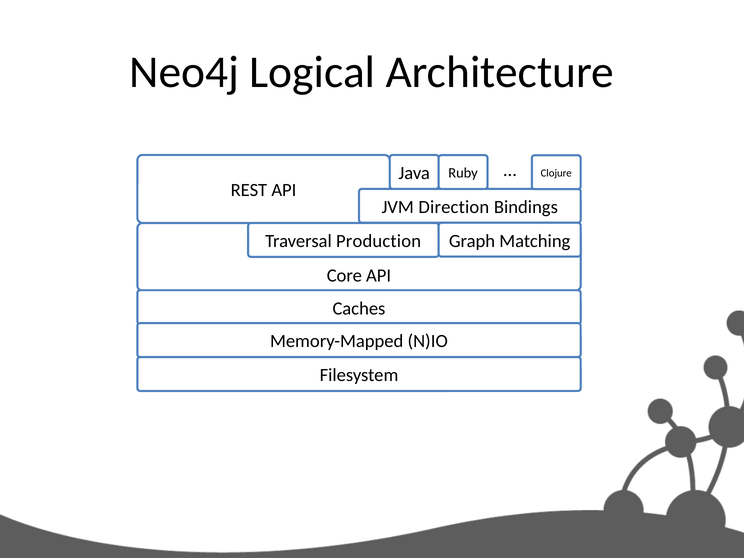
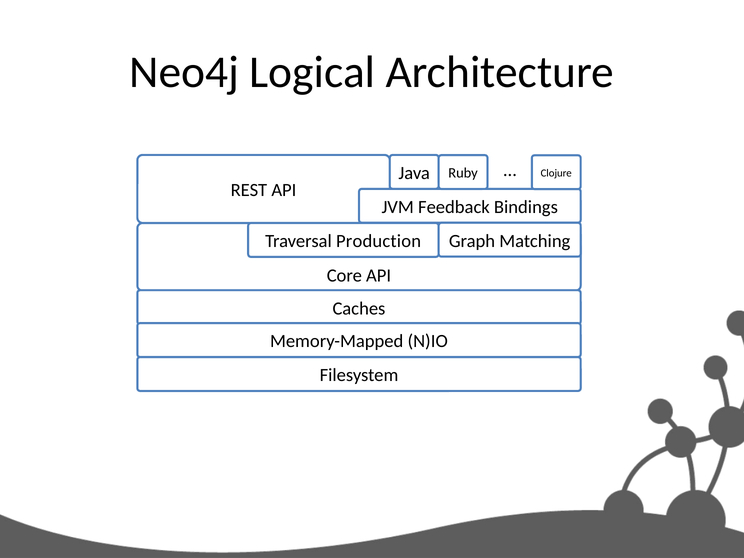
Direction: Direction -> Feedback
